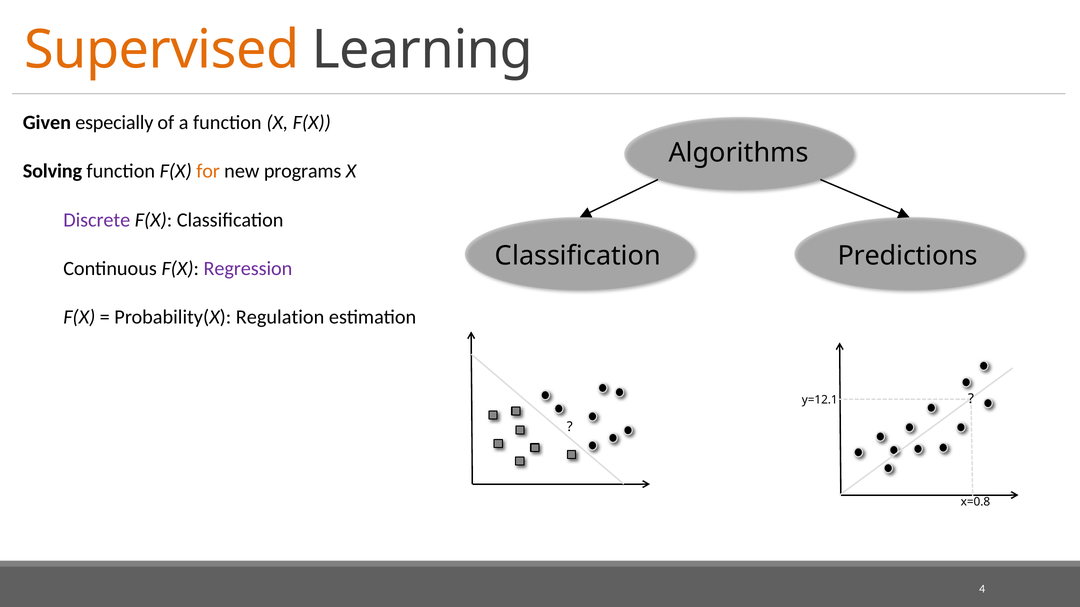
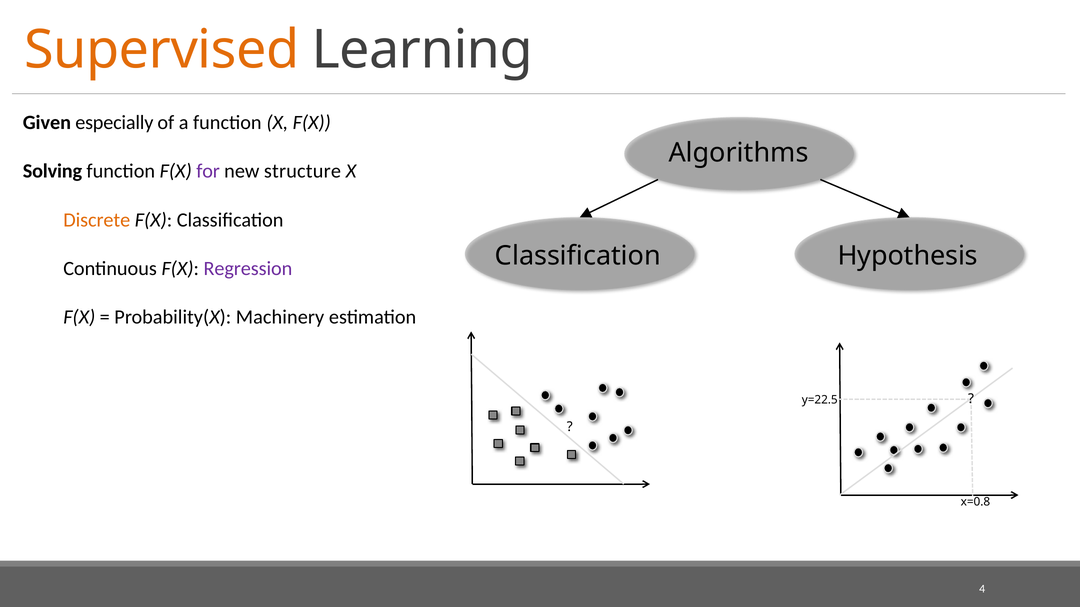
for colour: orange -> purple
programs: programs -> structure
Discrete colour: purple -> orange
Predictions: Predictions -> Hypothesis
Regulation: Regulation -> Machinery
y=12.1: y=12.1 -> y=22.5
